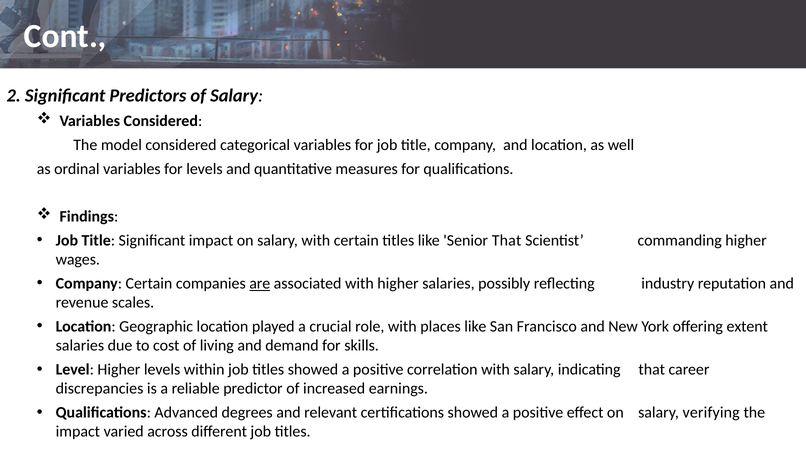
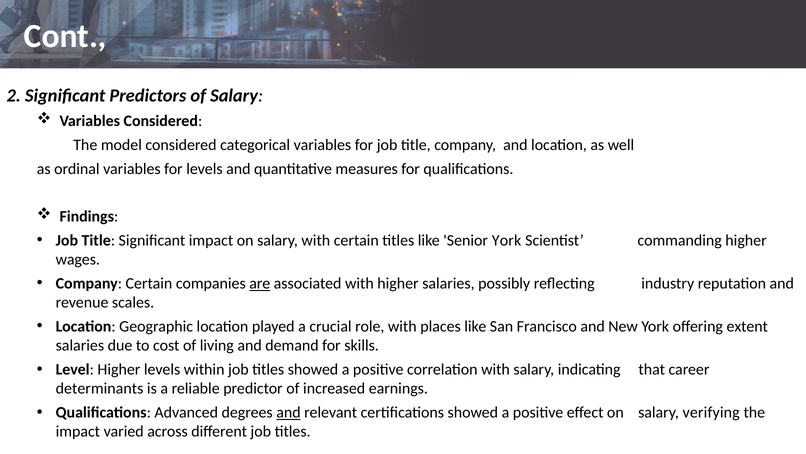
Senior That: That -> York
discrepancies: discrepancies -> determinants
and at (288, 412) underline: none -> present
